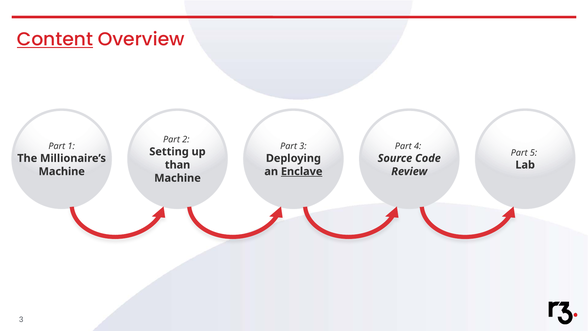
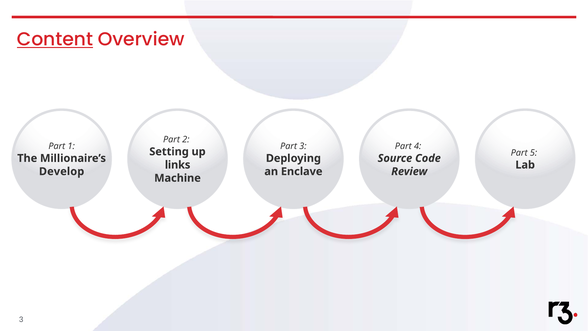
than: than -> links
Machine at (62, 171): Machine -> Develop
Enclave underline: present -> none
